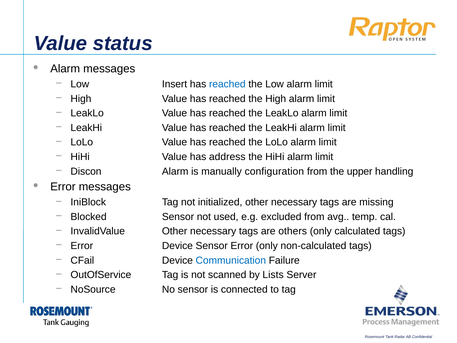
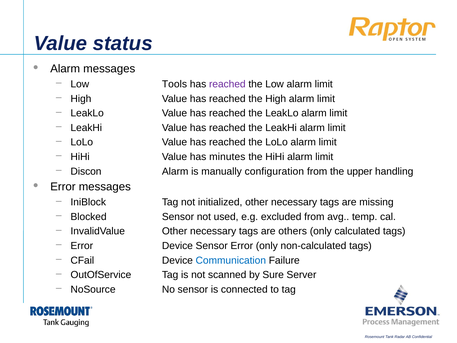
Insert: Insert -> Tools
reached at (227, 84) colour: blue -> purple
address: address -> minutes
Lists: Lists -> Sure
